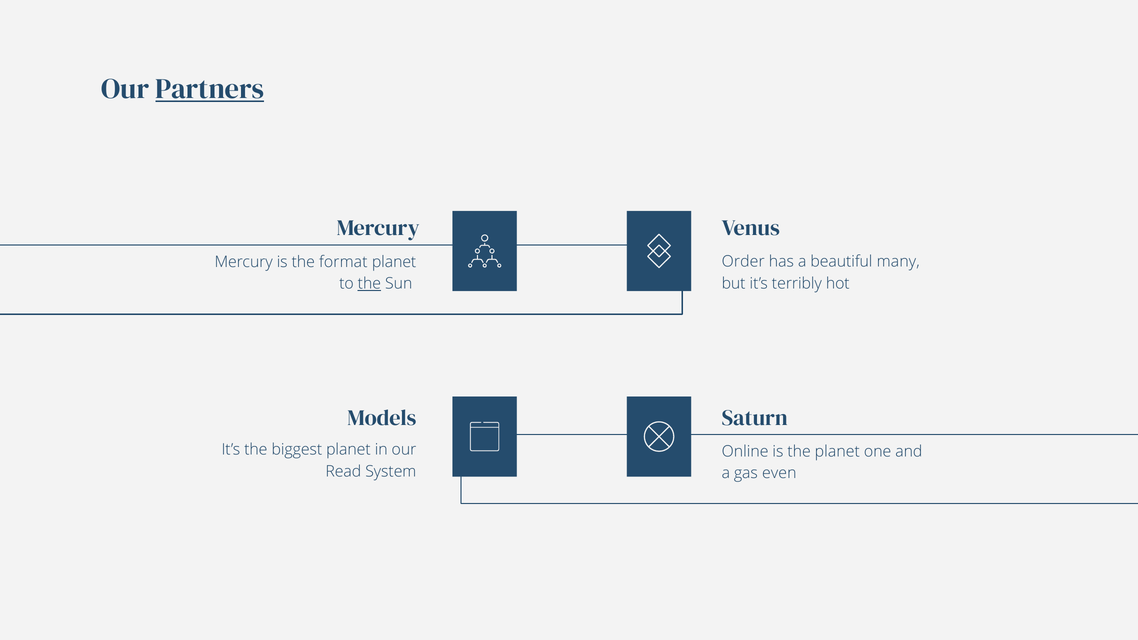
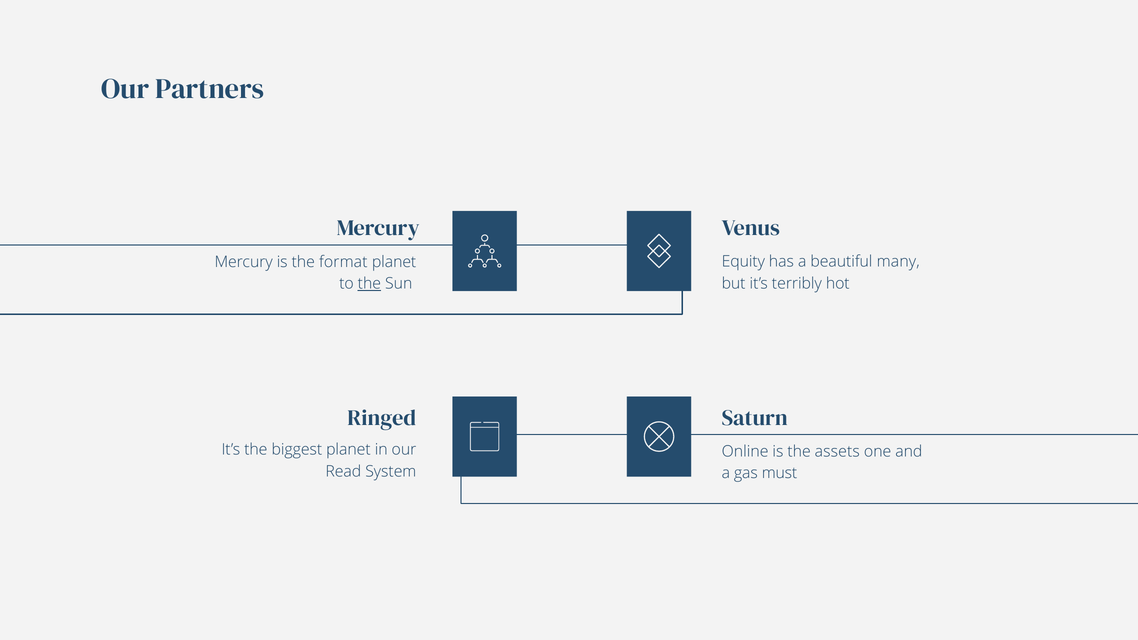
Partners underline: present -> none
Order: Order -> Equity
Models: Models -> Ringed
the planet: planet -> assets
even: even -> must
